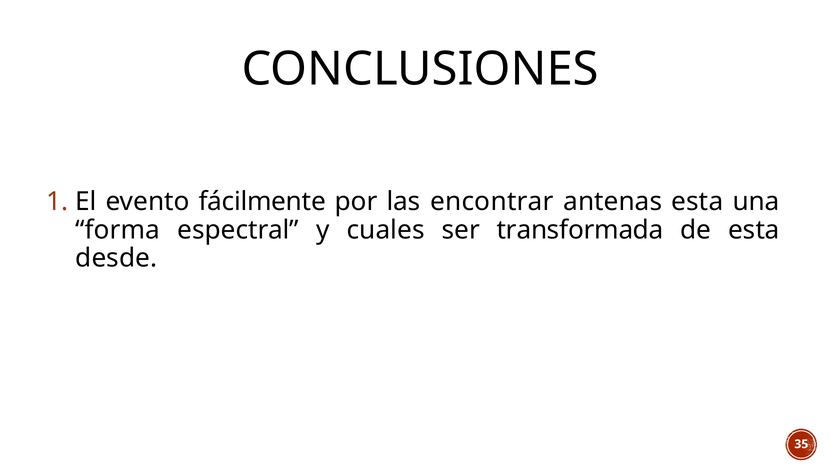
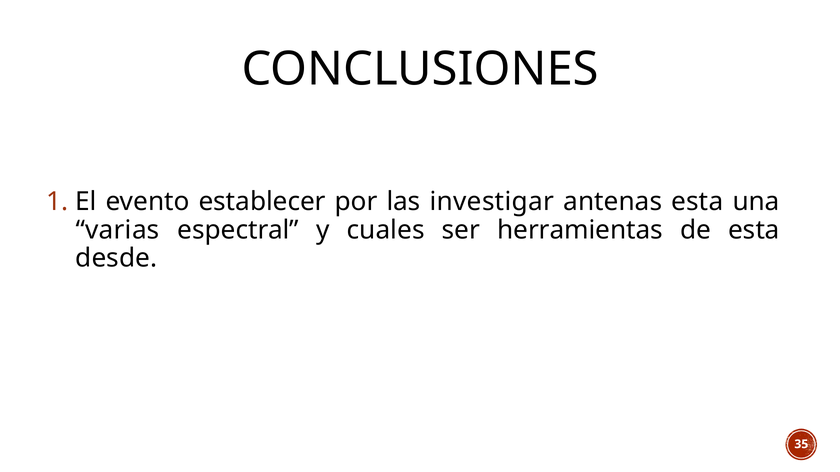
fácilmente: fácilmente -> establecer
encontrar: encontrar -> investigar
forma: forma -> varias
transformada: transformada -> herramientas
